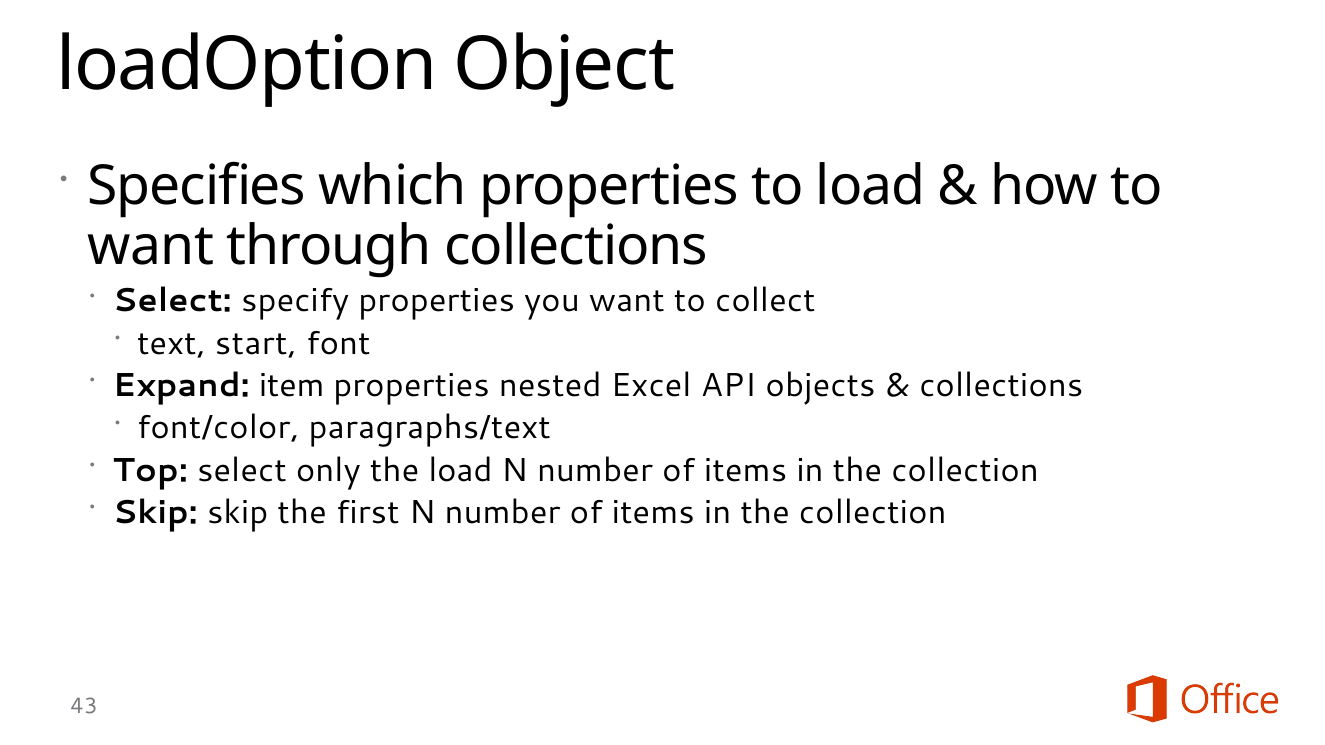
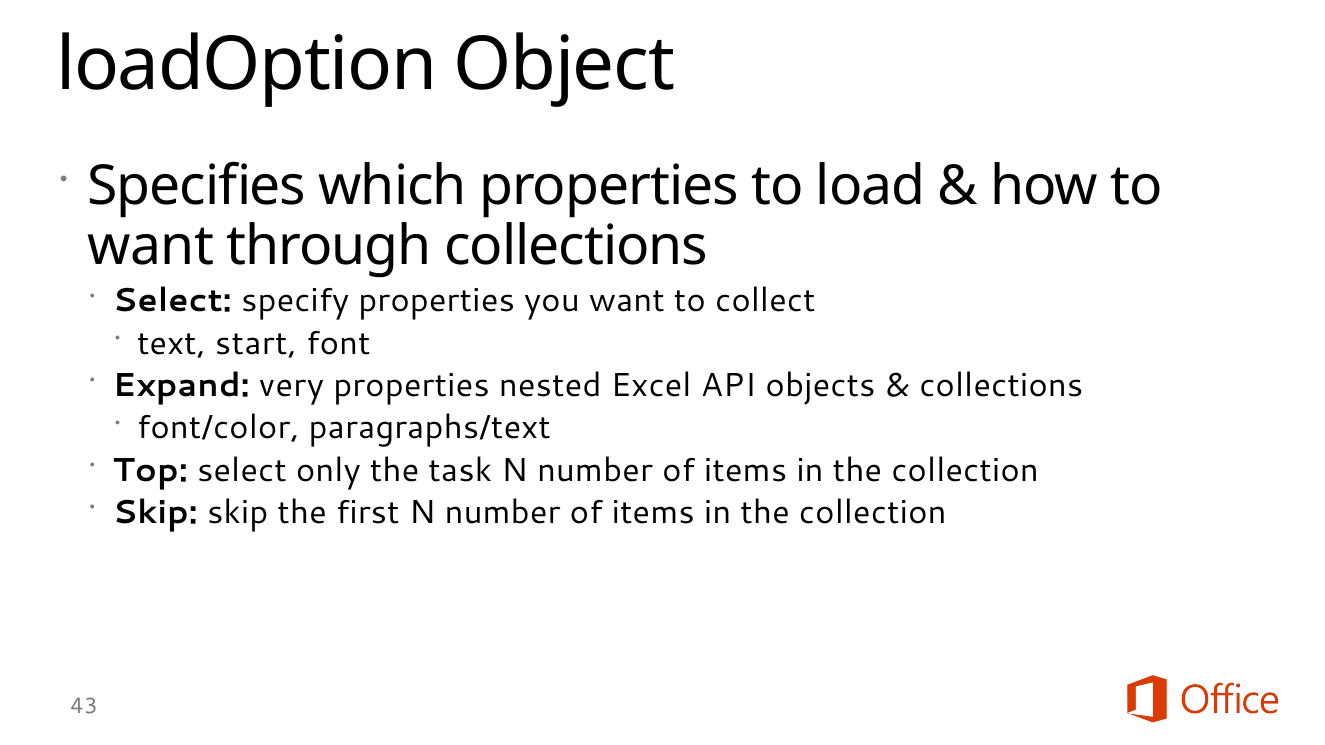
item: item -> very
the load: load -> task
